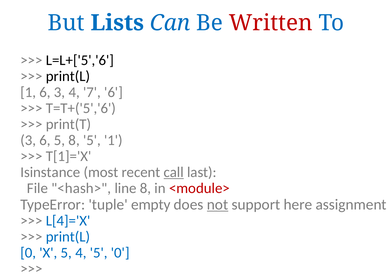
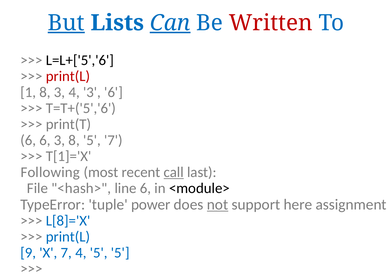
But underline: none -> present
Can underline: none -> present
print(L at (68, 76) colour: black -> red
1 6: 6 -> 8
4 7: 7 -> 3
3 at (28, 140): 3 -> 6
6 5: 5 -> 3
5 1: 1 -> 7
Isinstance: Isinstance -> Following
line 8: 8 -> 6
<module> colour: red -> black
empty: empty -> power
L[4]='X: L[4]='X -> L[8]='X
0 at (28, 253): 0 -> 9
X 5: 5 -> 7
5 0: 0 -> 5
